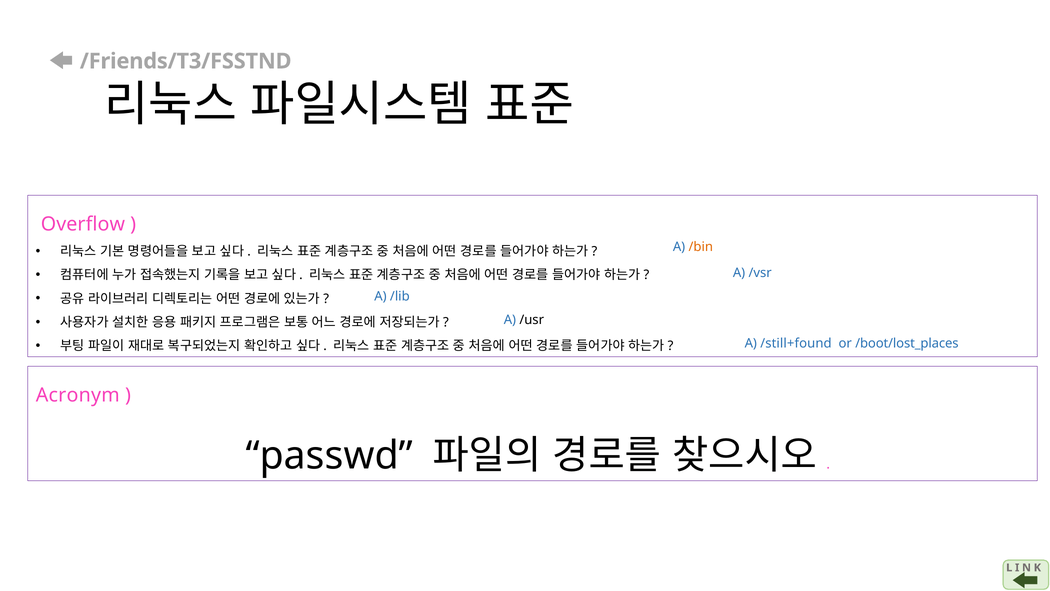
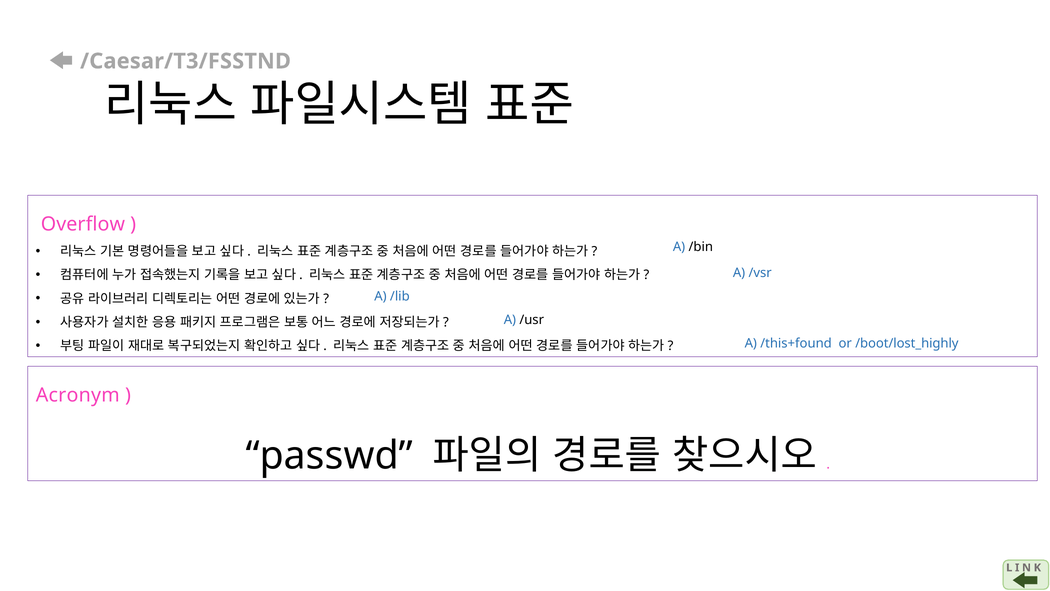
/Friends/T3/FSSTND: /Friends/T3/FSSTND -> /Caesar/T3/FSSTND
/bin colour: orange -> black
/still+found: /still+found -> /this+found
/boot/lost_places: /boot/lost_places -> /boot/lost_highly
